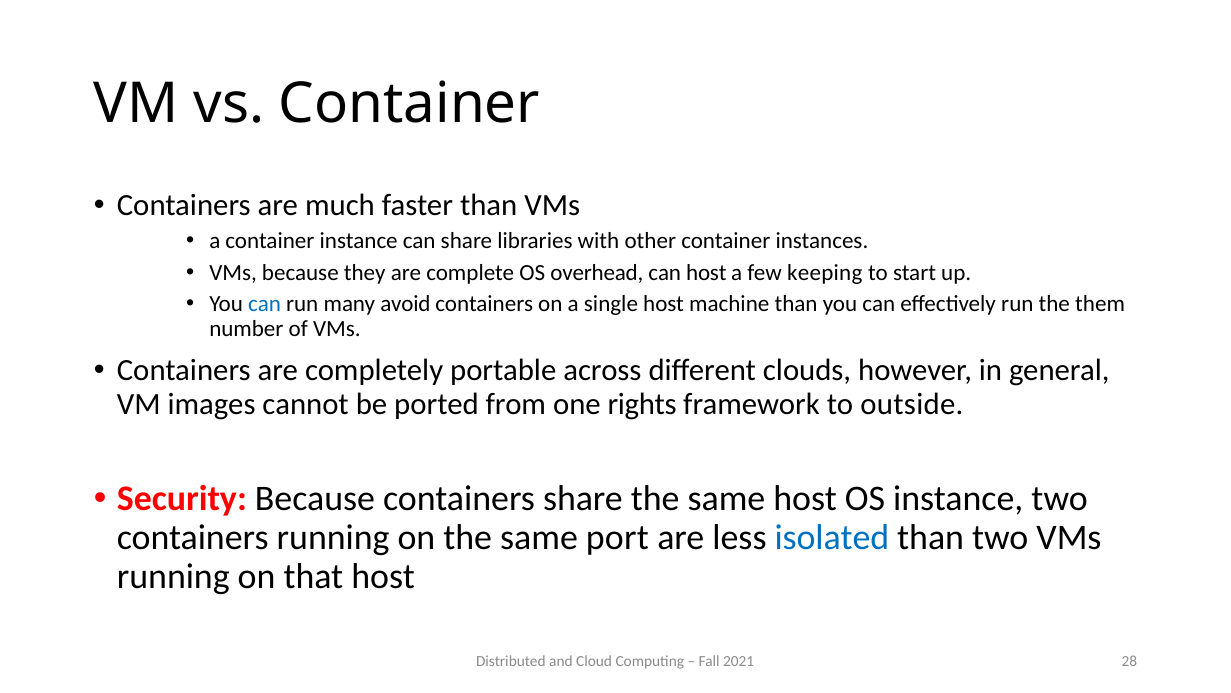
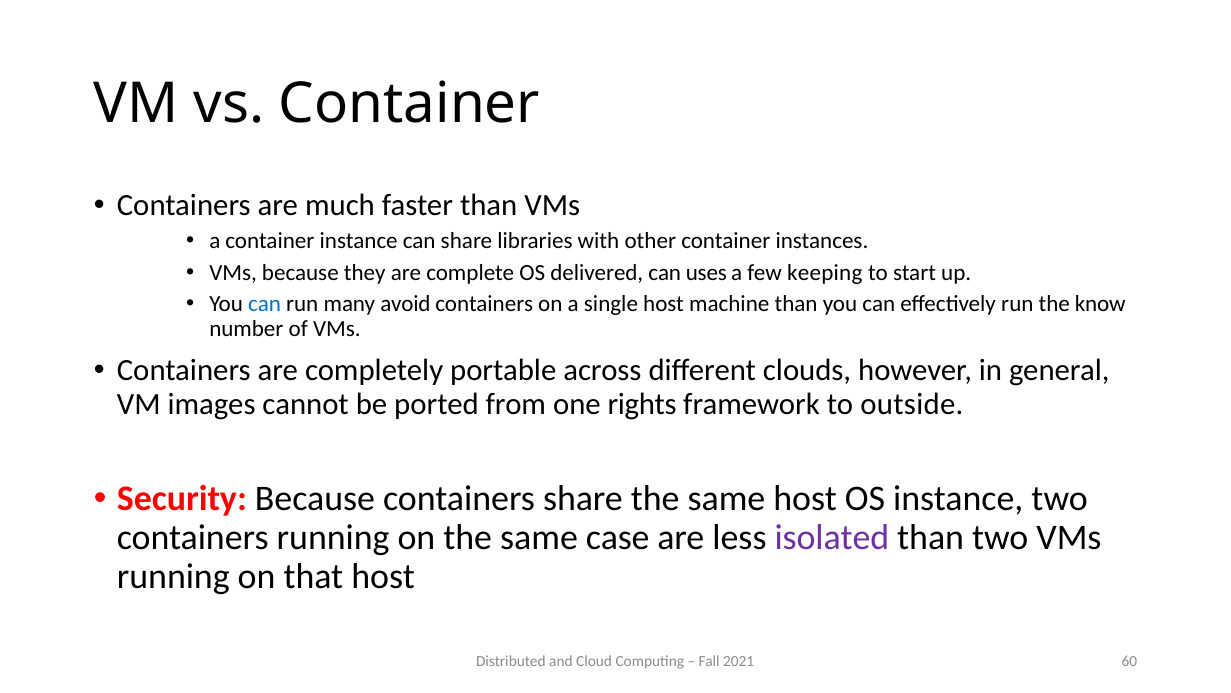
overhead: overhead -> delivered
can host: host -> uses
them: them -> know
port: port -> case
isolated colour: blue -> purple
28: 28 -> 60
